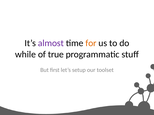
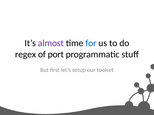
for colour: orange -> blue
while: while -> regex
true: true -> port
